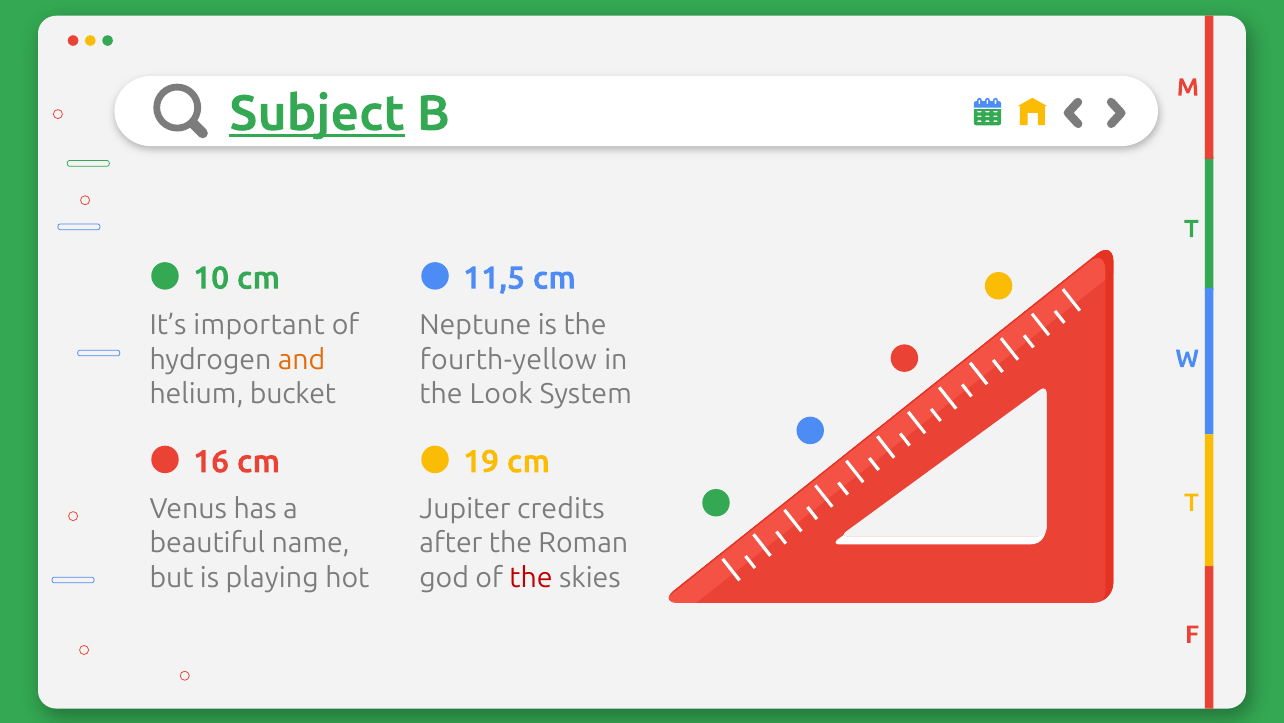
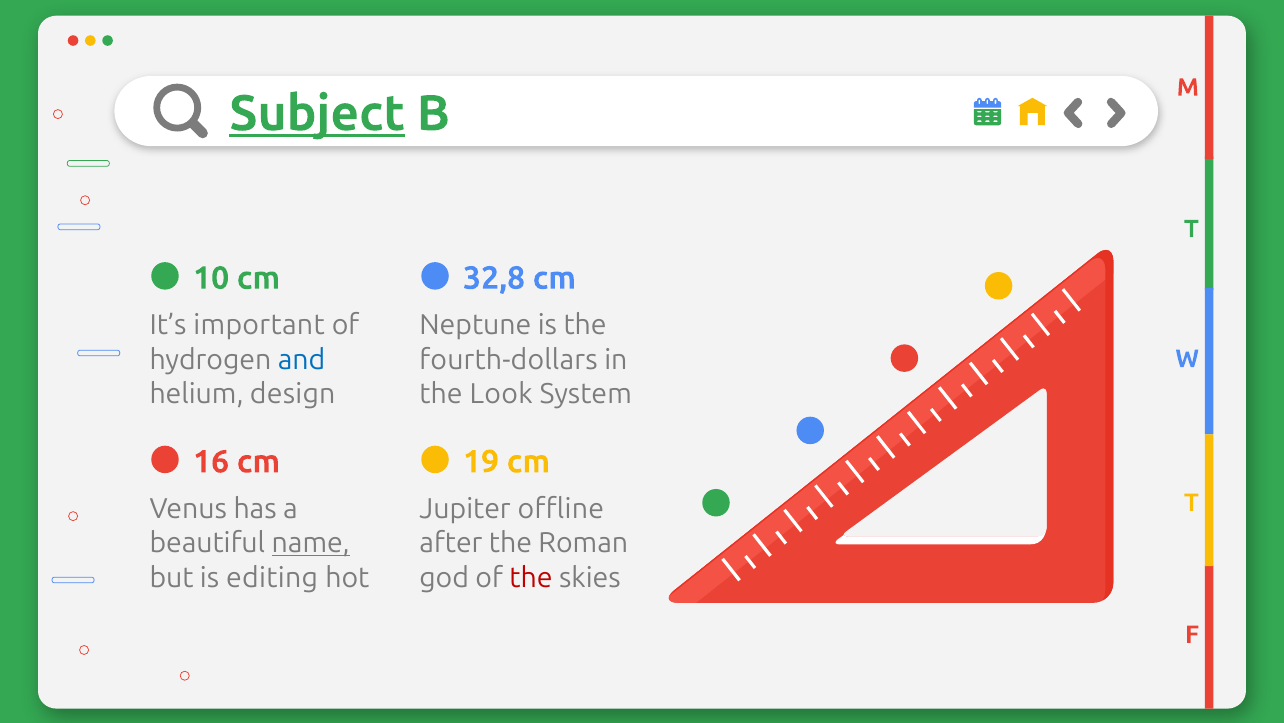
11,5: 11,5 -> 32,8
and colour: orange -> blue
fourth-yellow: fourth-yellow -> fourth-dollars
bucket: bucket -> design
credits: credits -> offline
name underline: none -> present
playing: playing -> editing
